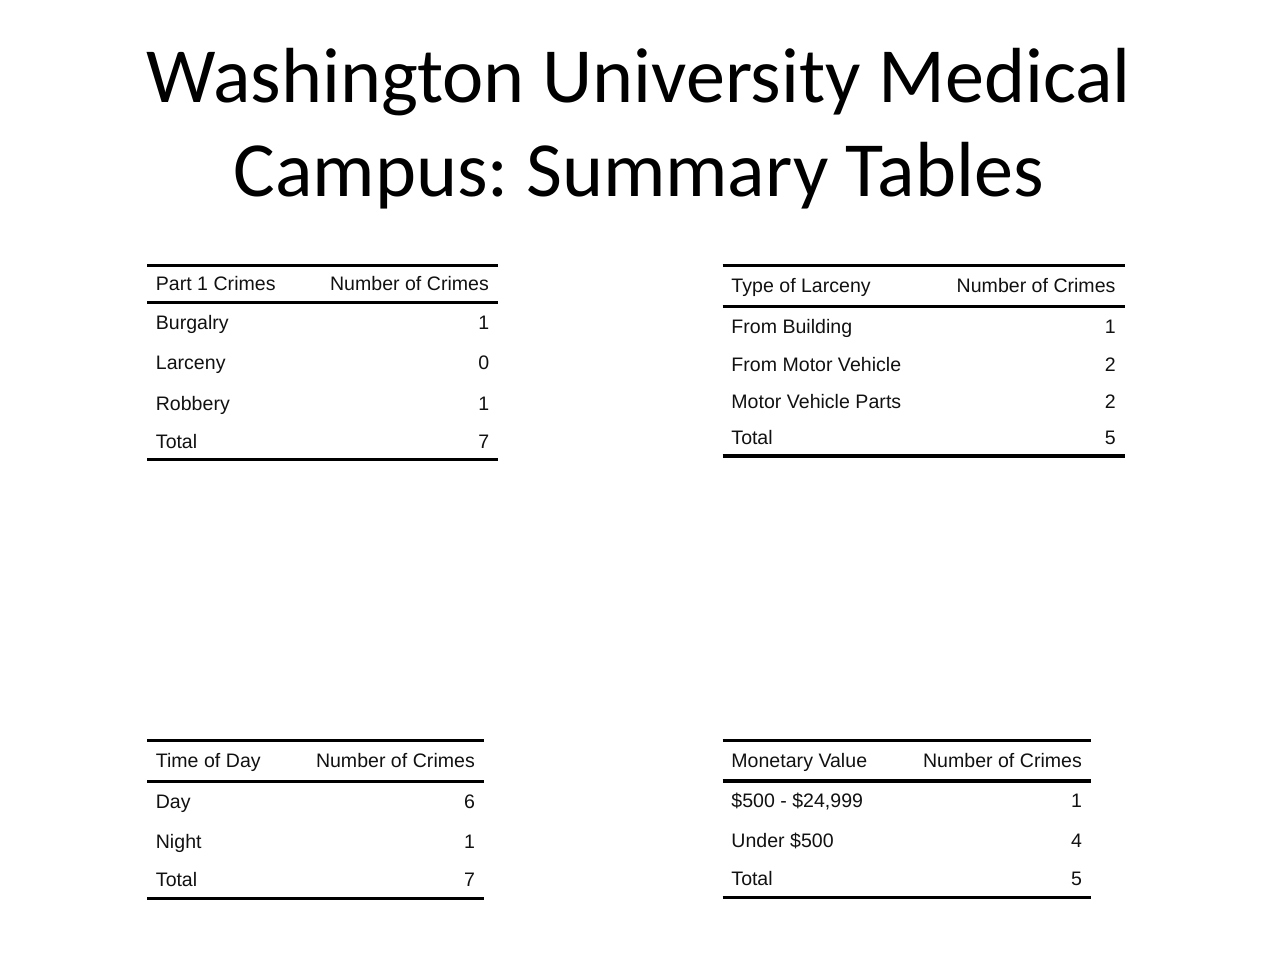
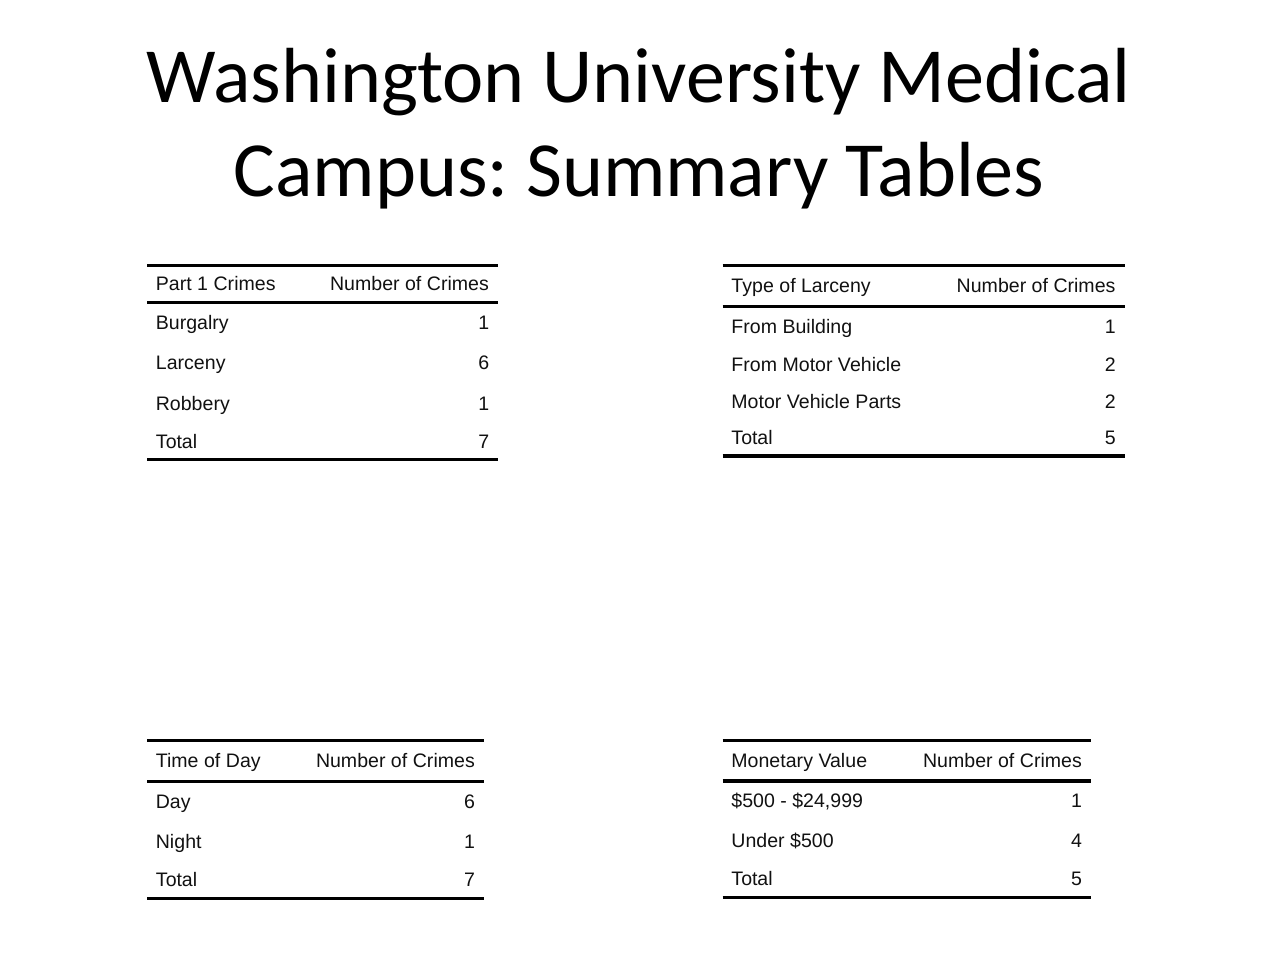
Larceny 0: 0 -> 6
